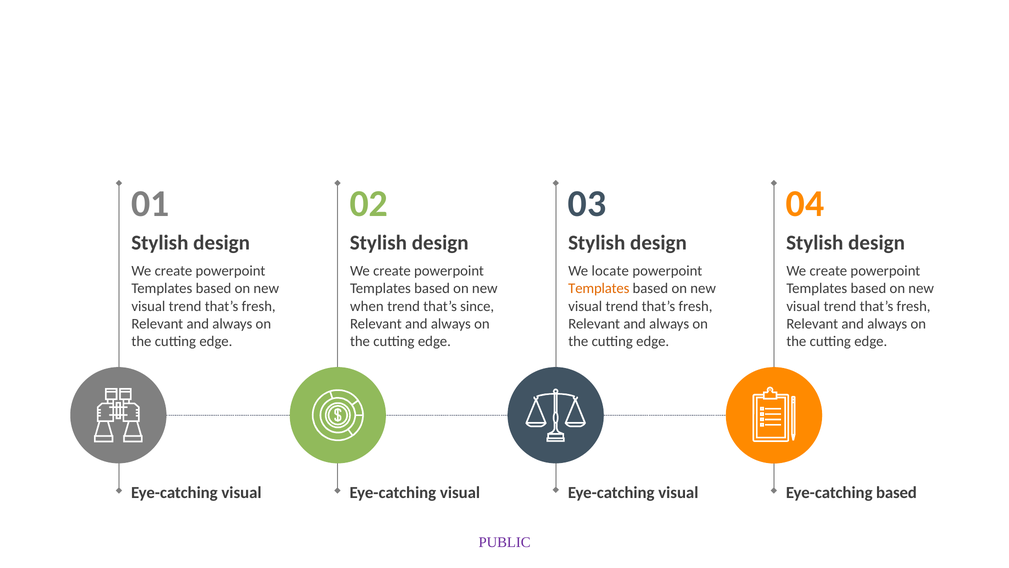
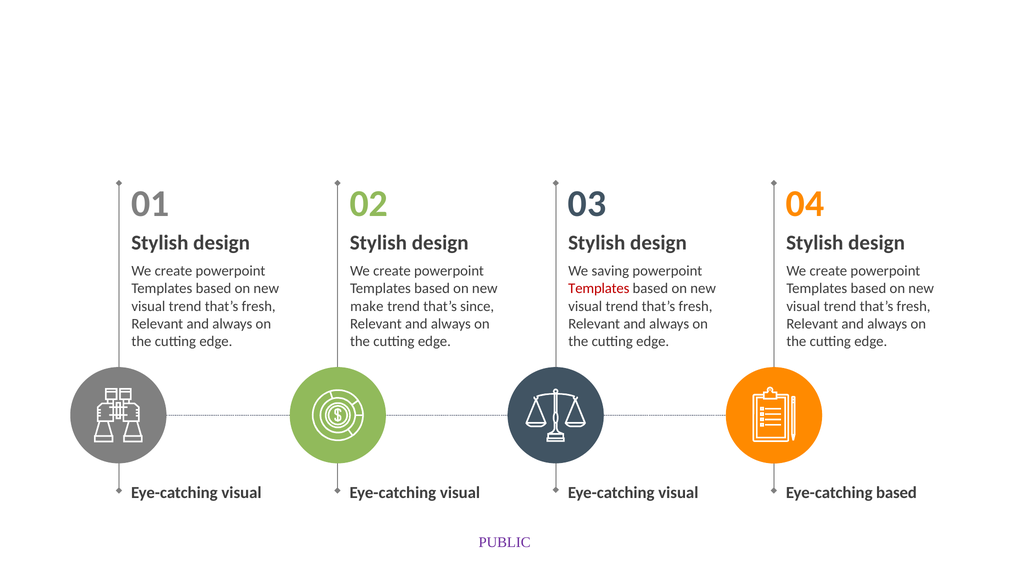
locate: locate -> saving
Templates at (599, 288) colour: orange -> red
when: when -> make
